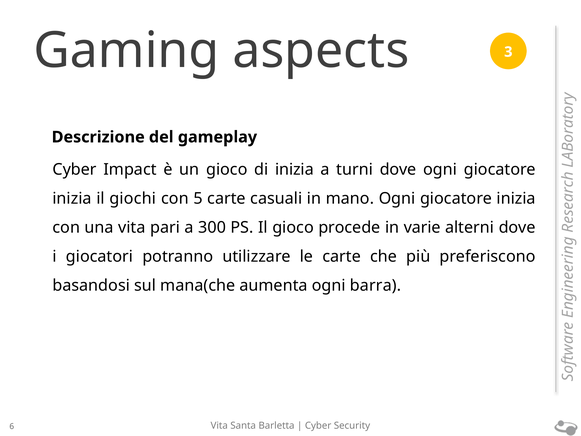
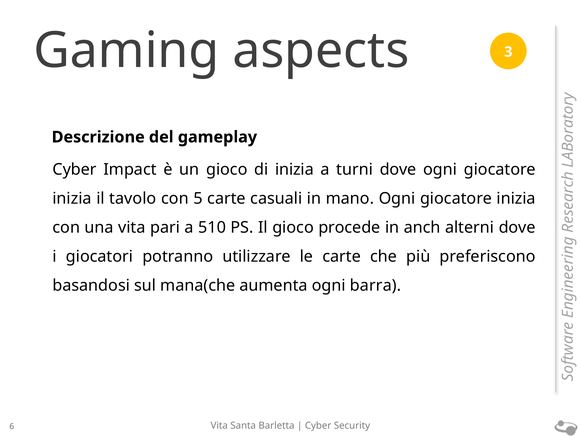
giochi: giochi -> tavolo
300: 300 -> 510
varie: varie -> anch
